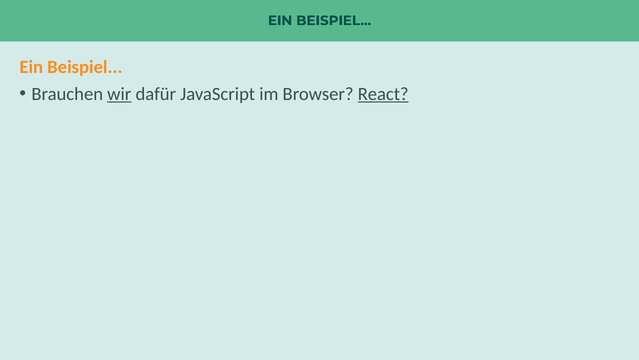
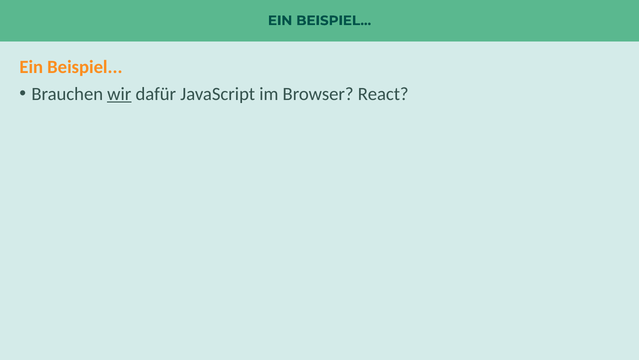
React underline: present -> none
